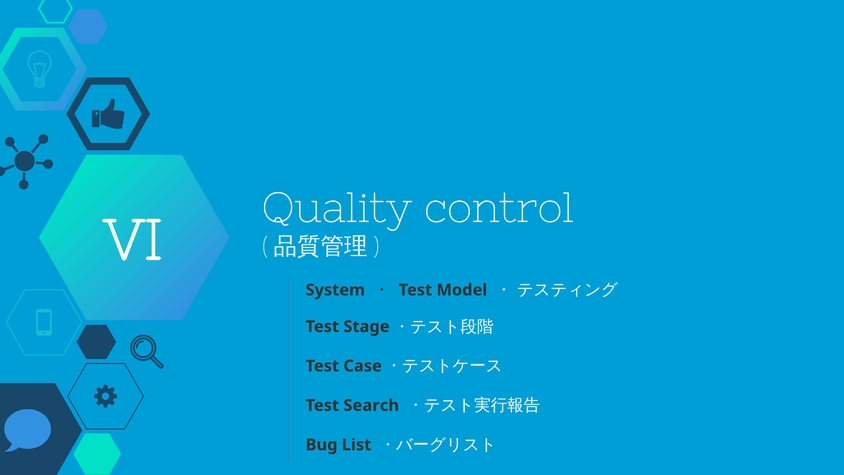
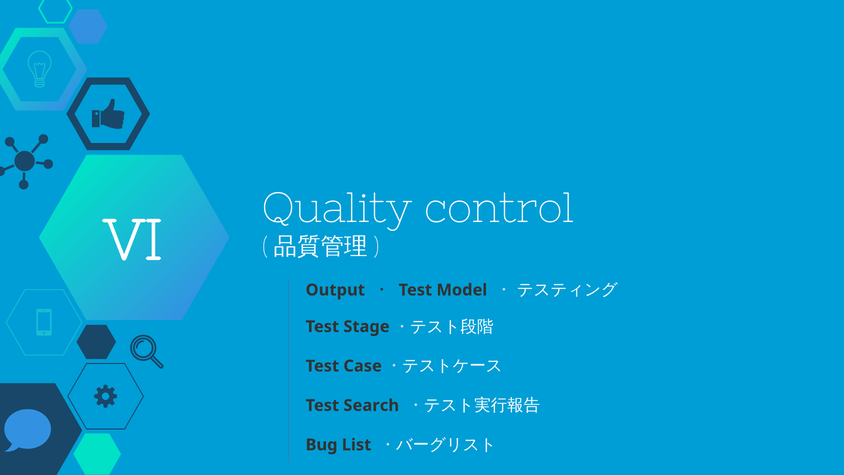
System: System -> Output
